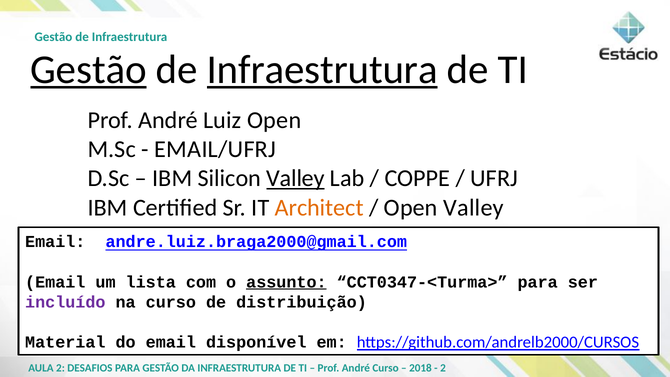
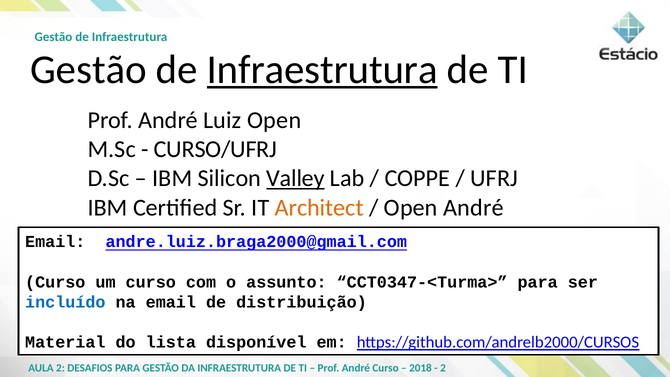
Gestão at (88, 70) underline: present -> none
EMAIL/UFRJ: EMAIL/UFRJ -> CURSO/UFRJ
Open Valley: Valley -> André
Email at (55, 282): Email -> Curso
um lista: lista -> curso
assunto underline: present -> none
incluído colour: purple -> blue
na curso: curso -> email
do email: email -> lista
